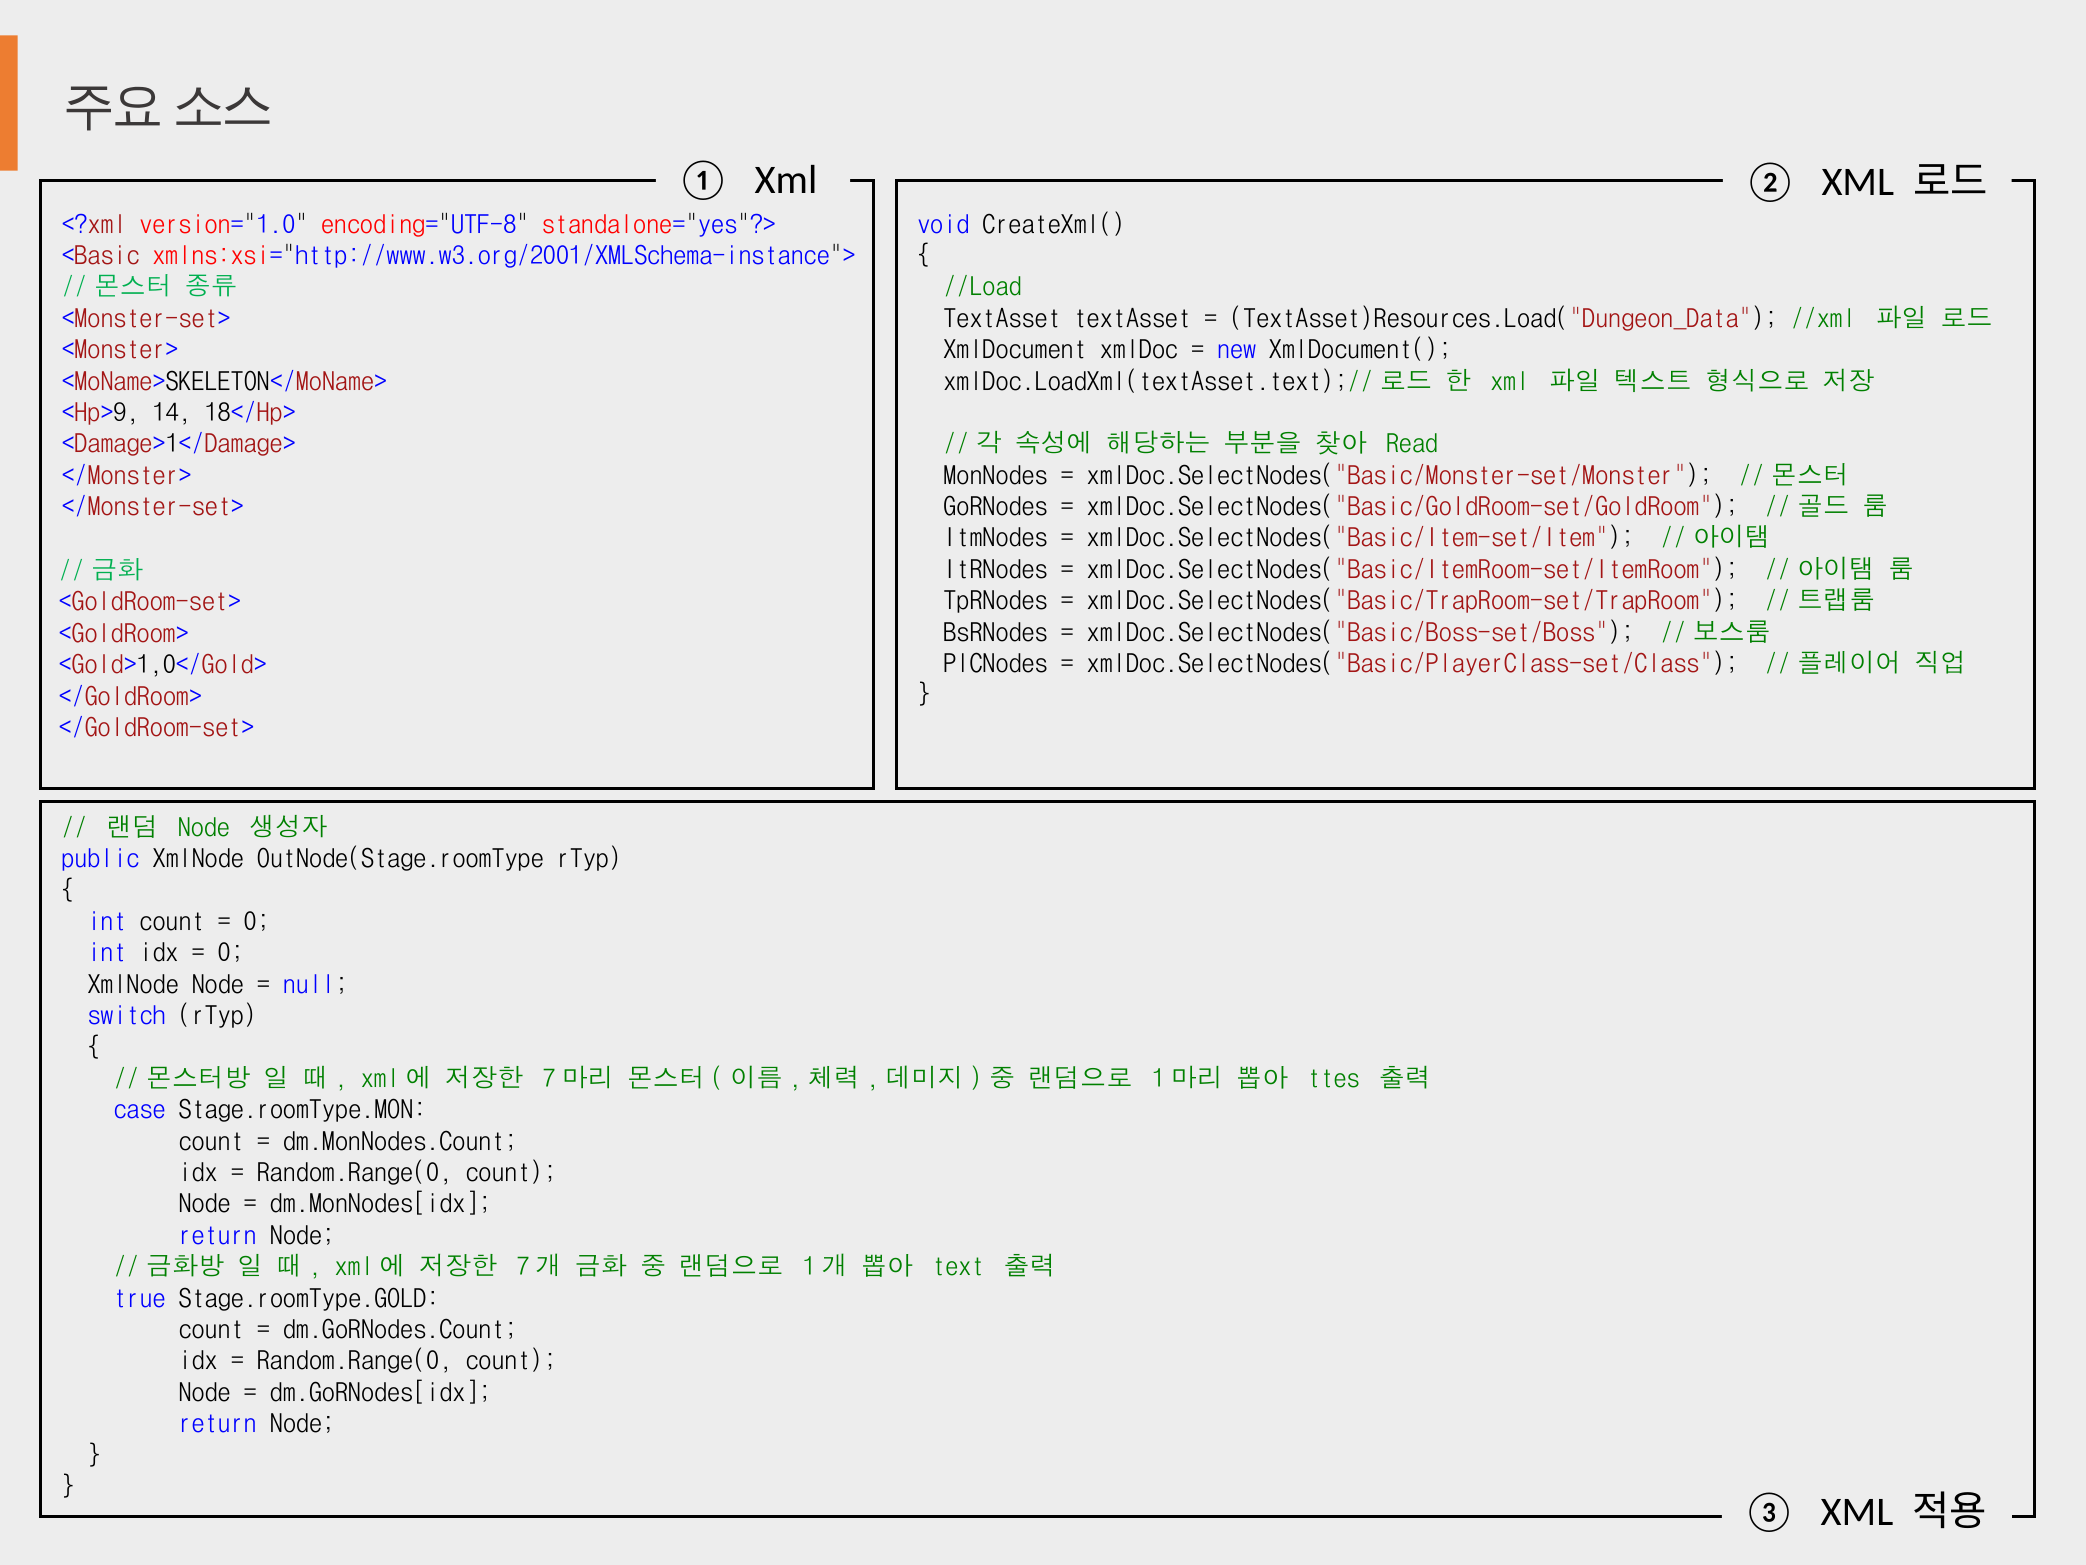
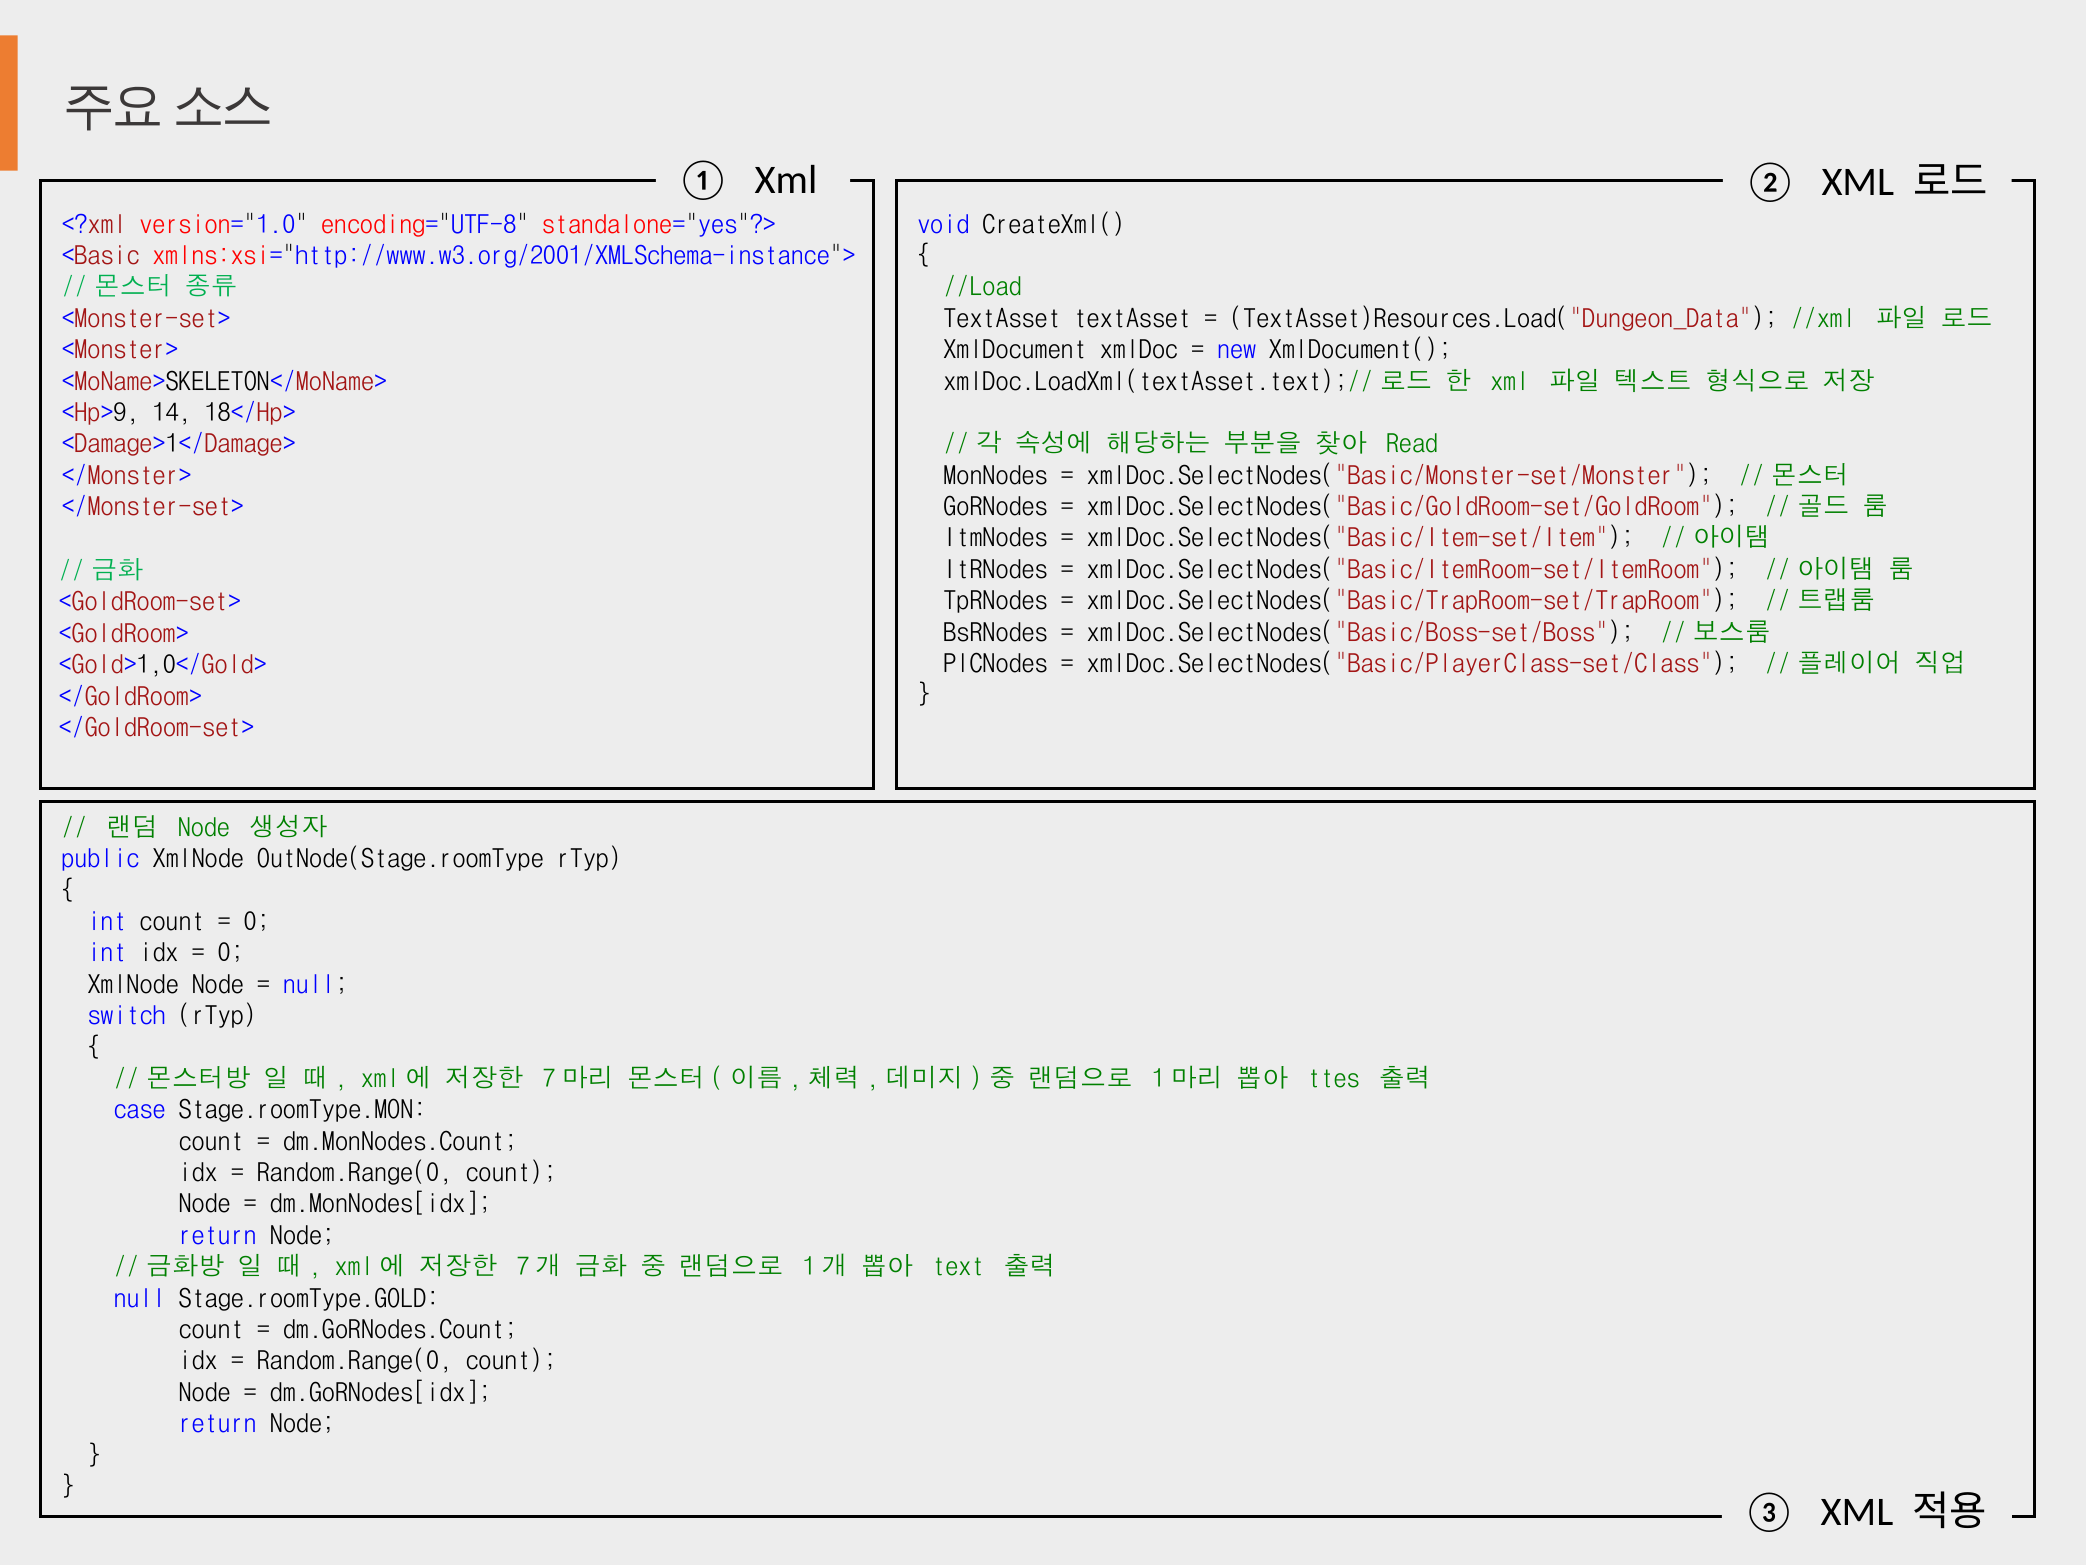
true at (140, 1298): true -> null
